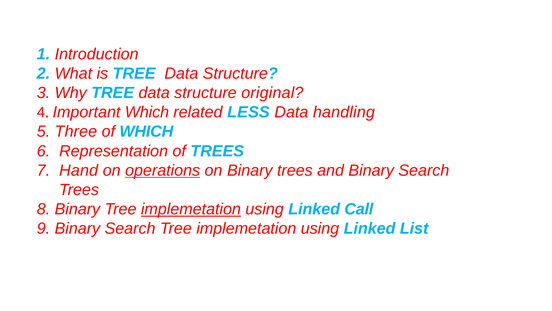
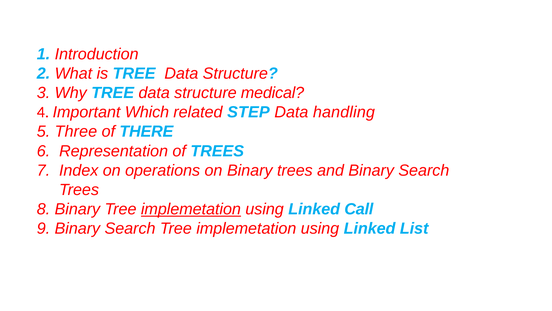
original: original -> medical
LESS: LESS -> STEP
of WHICH: WHICH -> THERE
Hand: Hand -> Index
operations underline: present -> none
